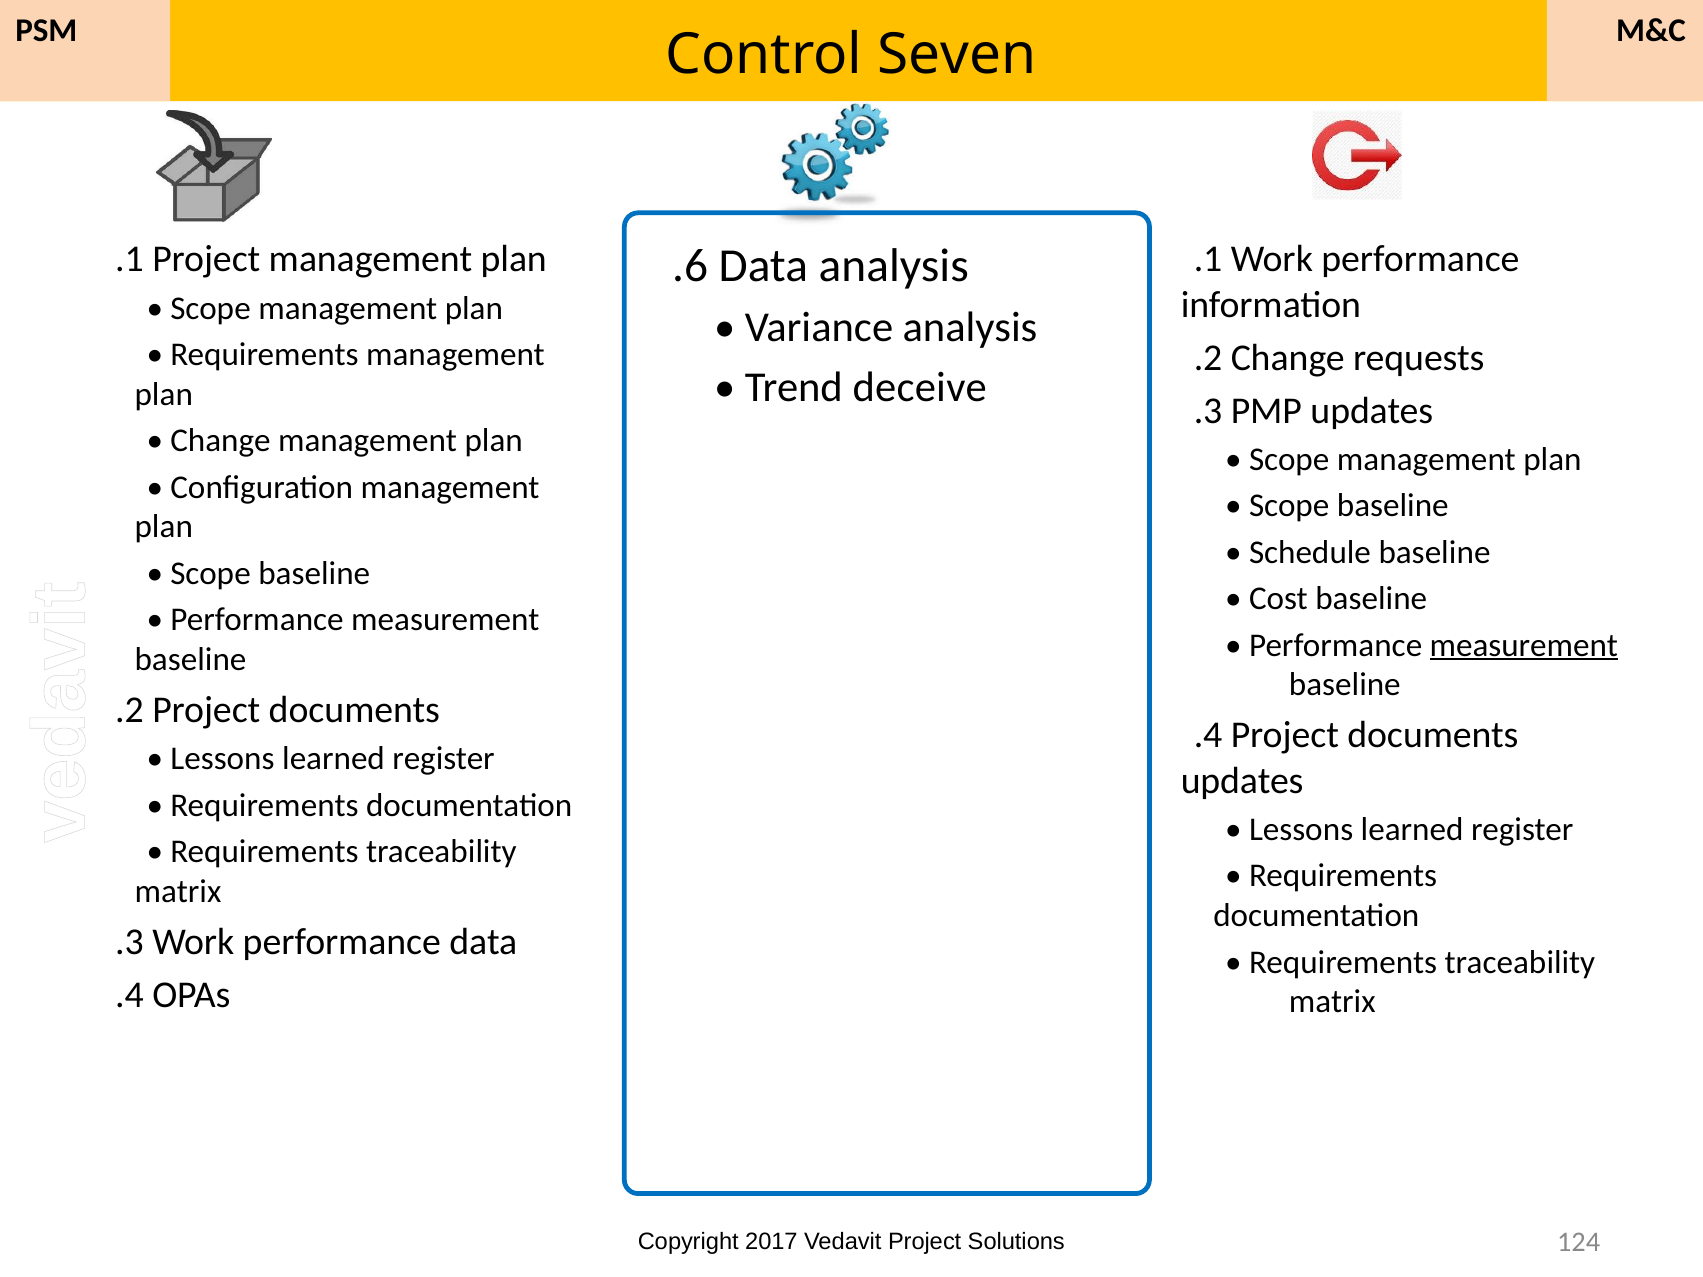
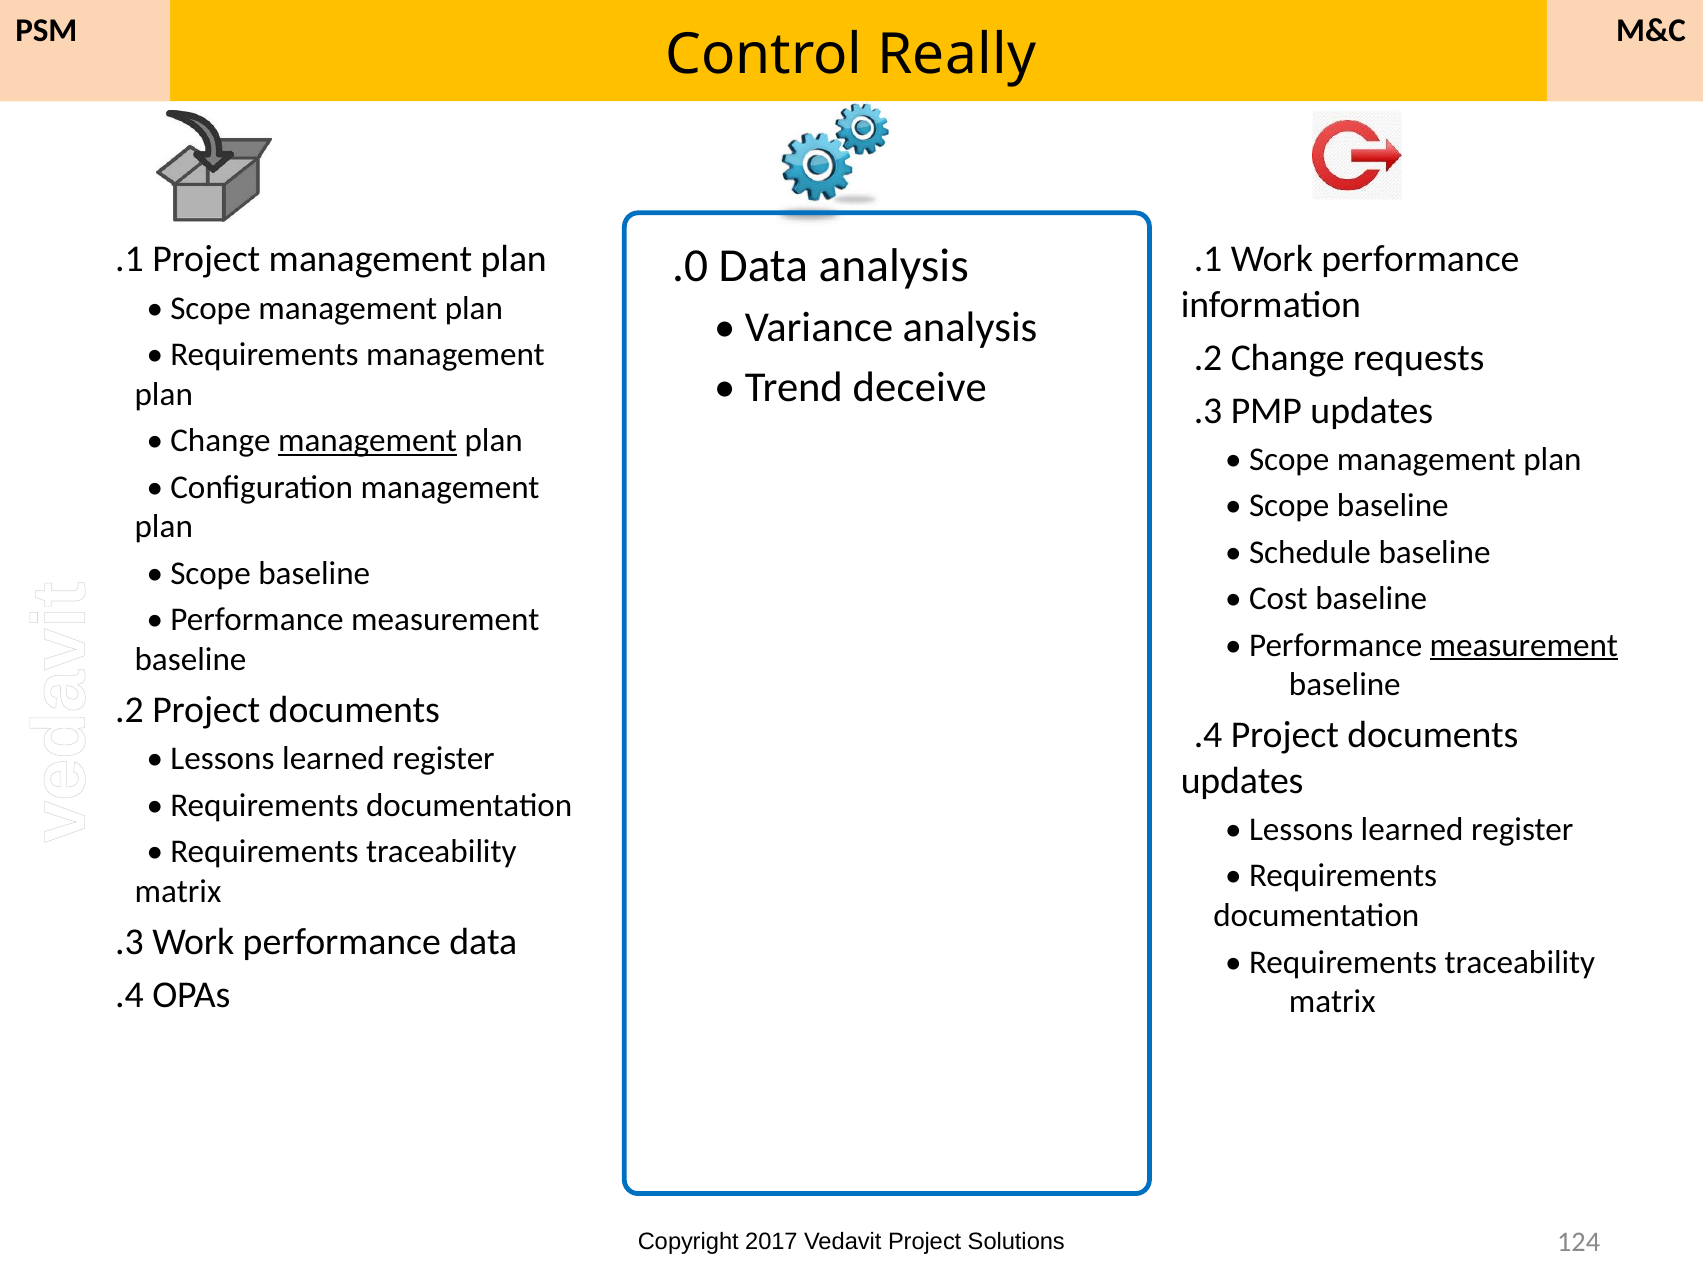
Seven: Seven -> Really
.6: .6 -> .0
management at (368, 441) underline: none -> present
